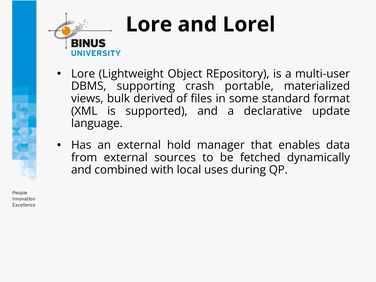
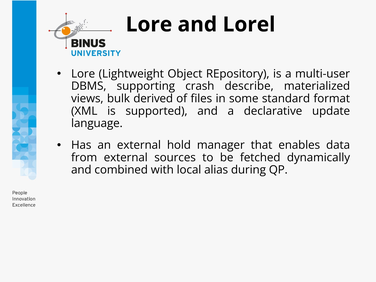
portable: portable -> describe
uses: uses -> alias
